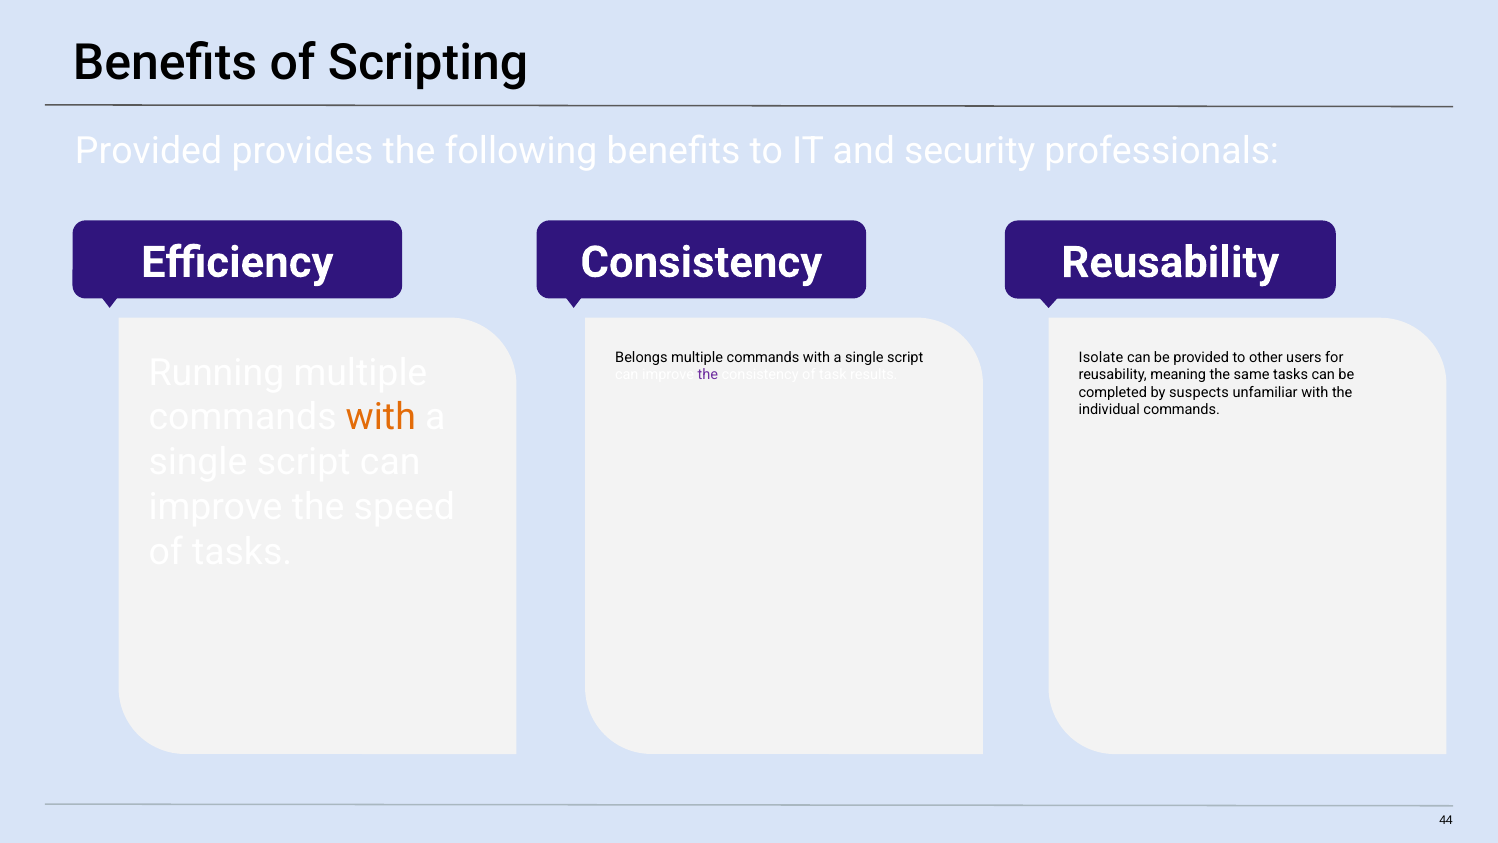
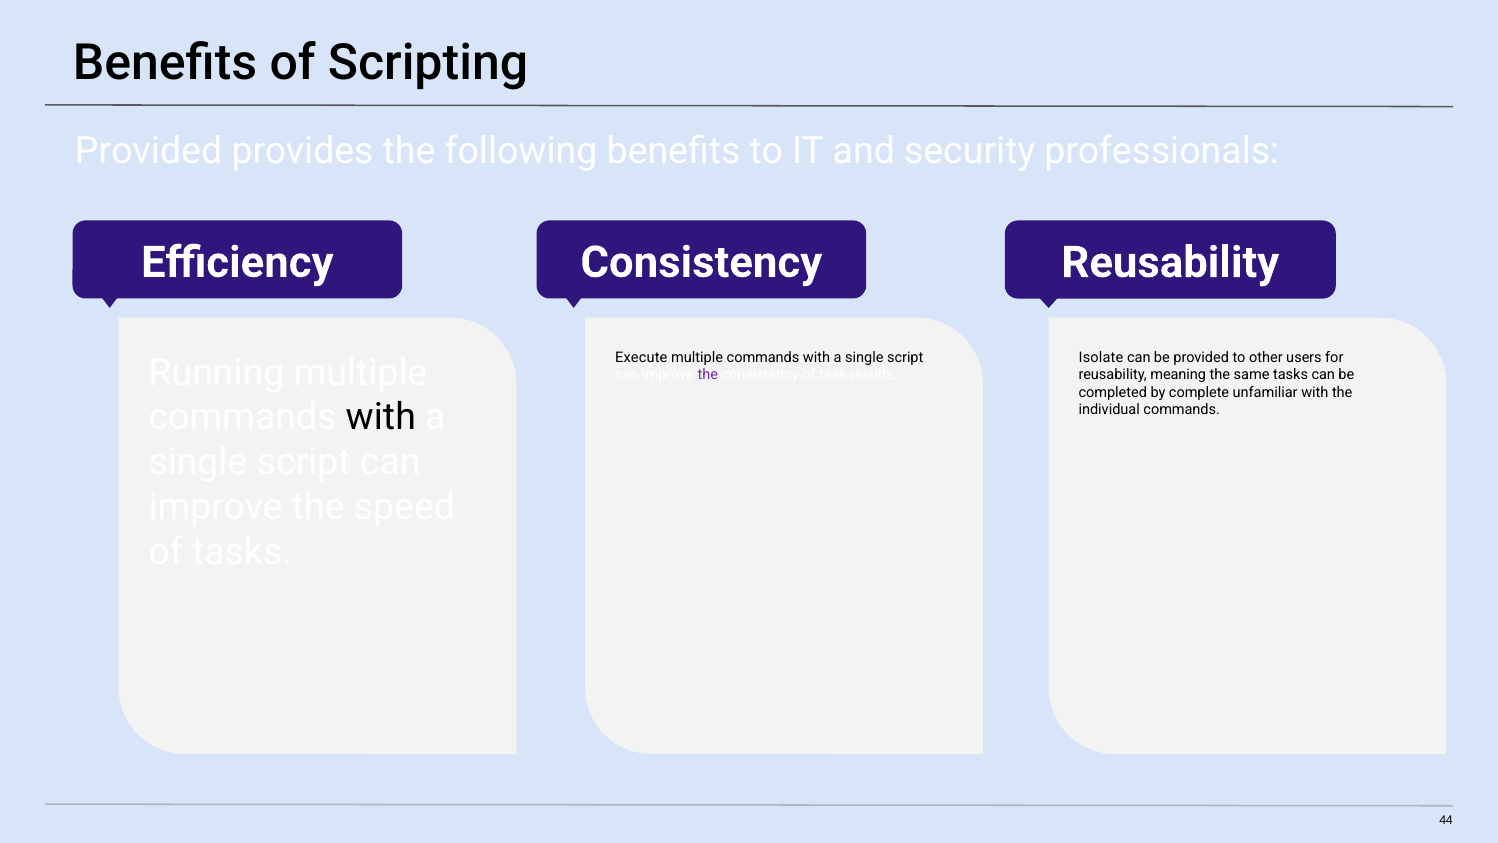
Belongs: Belongs -> Execute
suspects: suspects -> complete
with at (381, 417) colour: orange -> black
